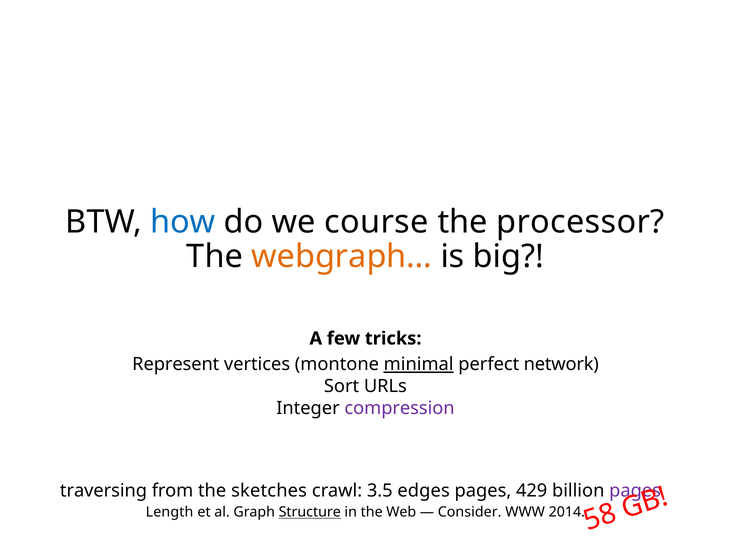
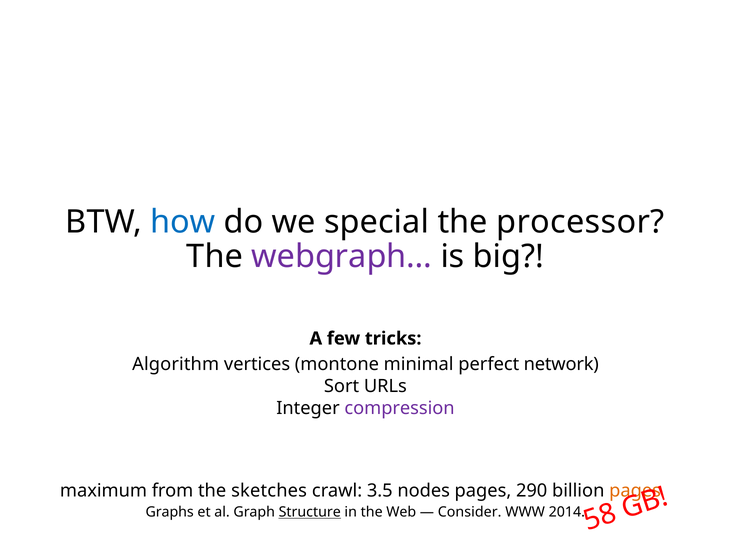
course: course -> special
webgraph… colour: orange -> purple
Represent: Represent -> Algorithm
minimal underline: present -> none
traversing: traversing -> maximum
edges: edges -> nodes
429: 429 -> 290
pages at (635, 491) colour: purple -> orange
Length: Length -> Graphs
